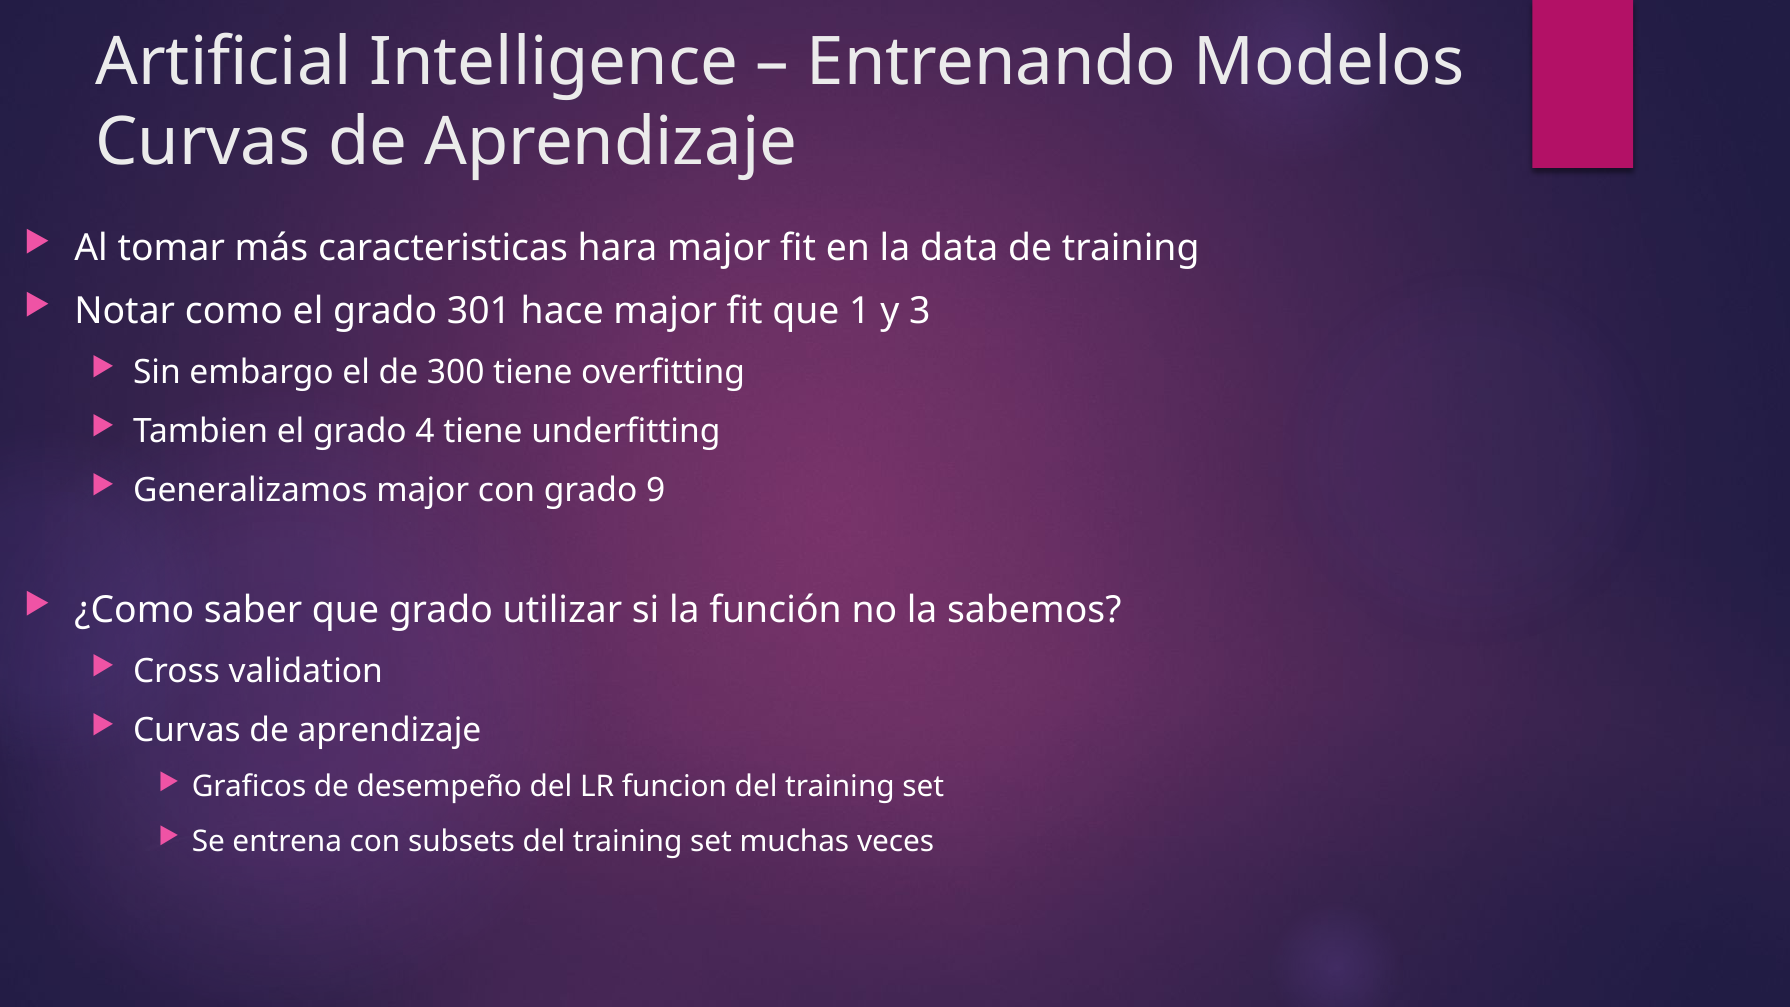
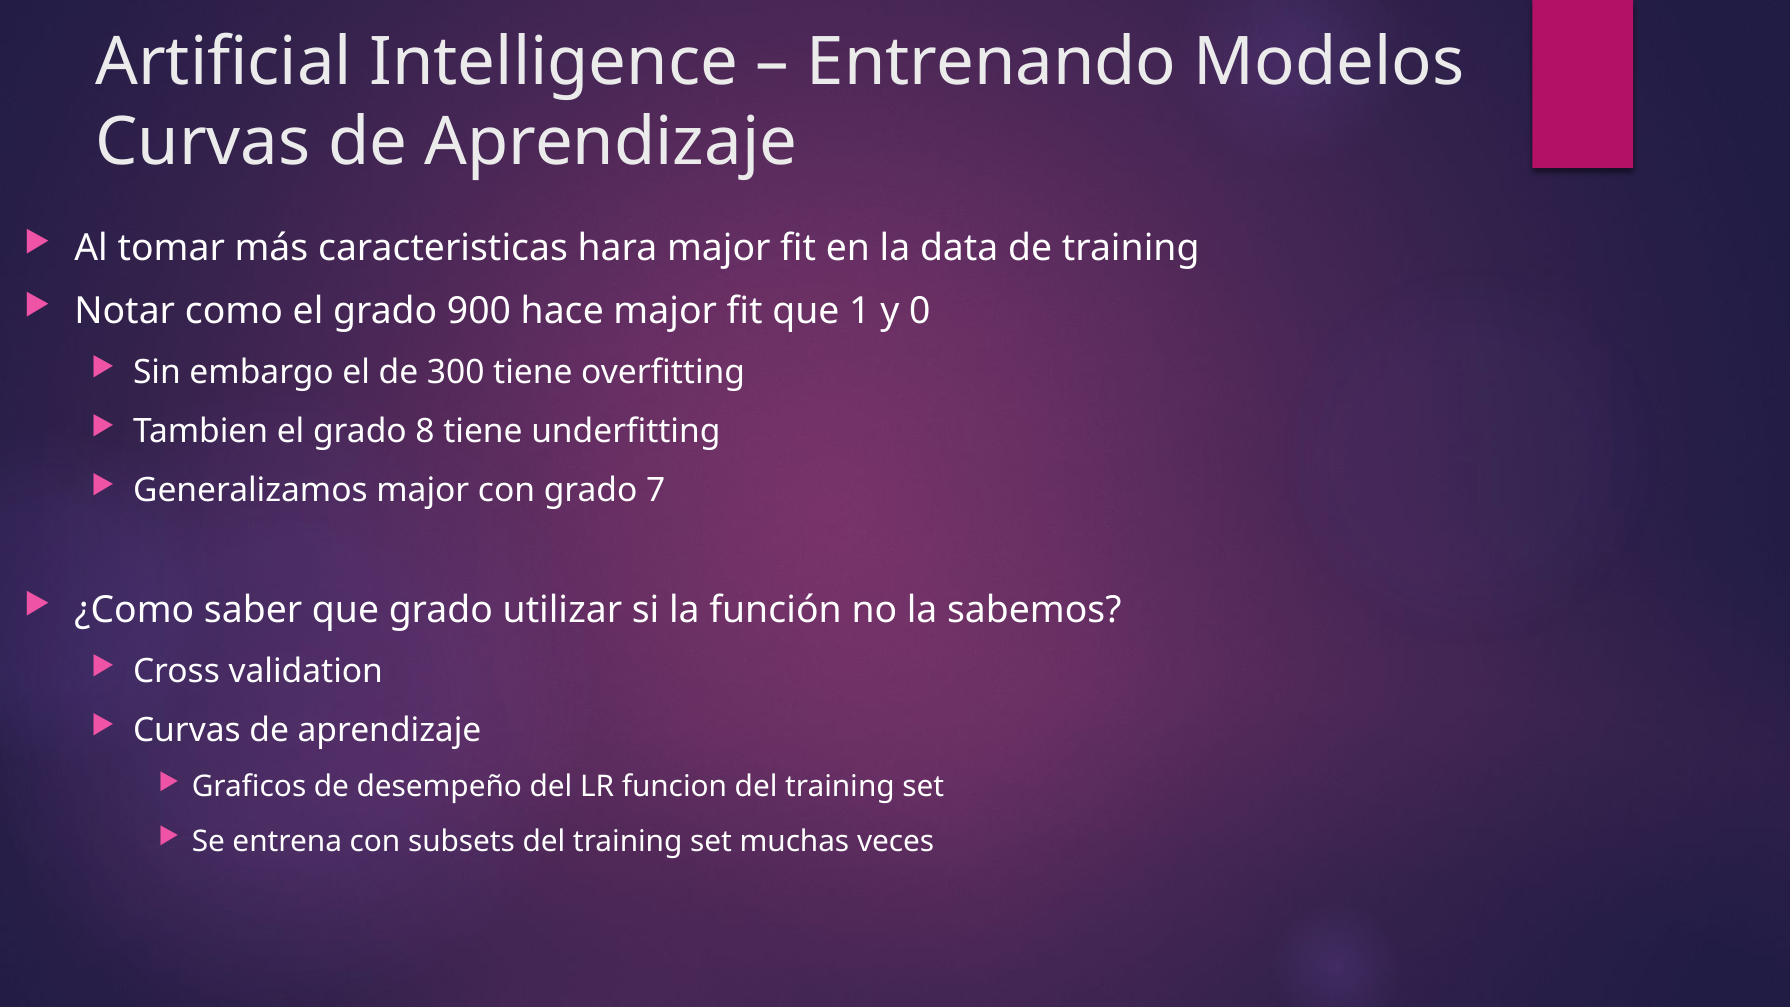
301: 301 -> 900
3: 3 -> 0
4: 4 -> 8
9: 9 -> 7
